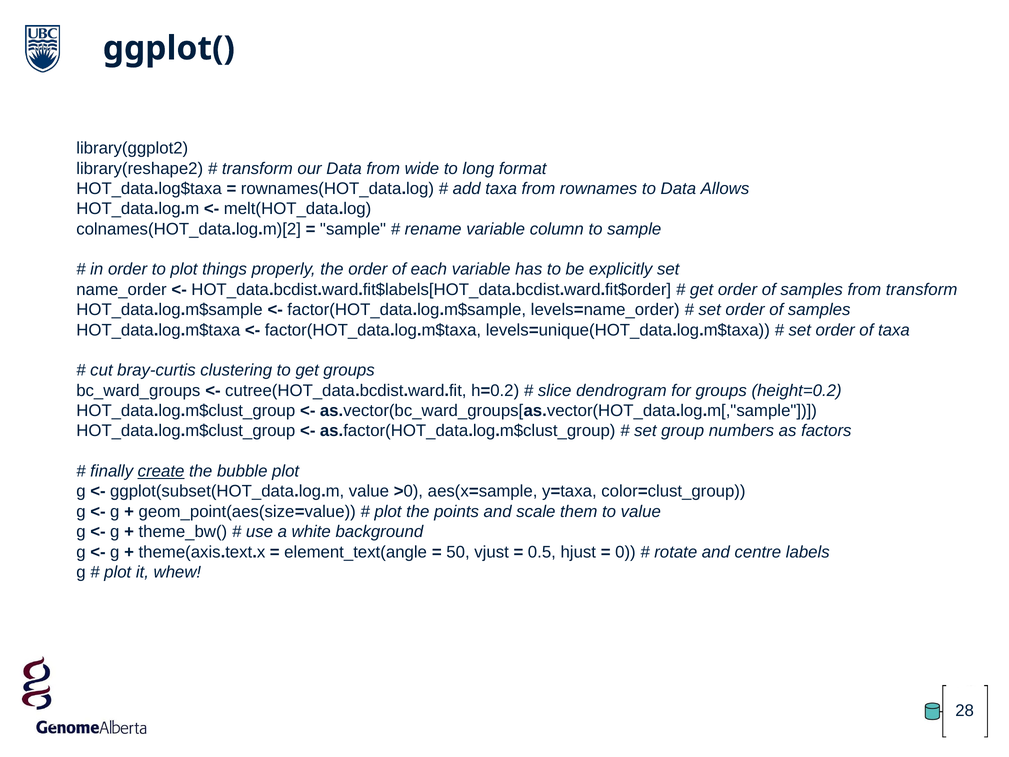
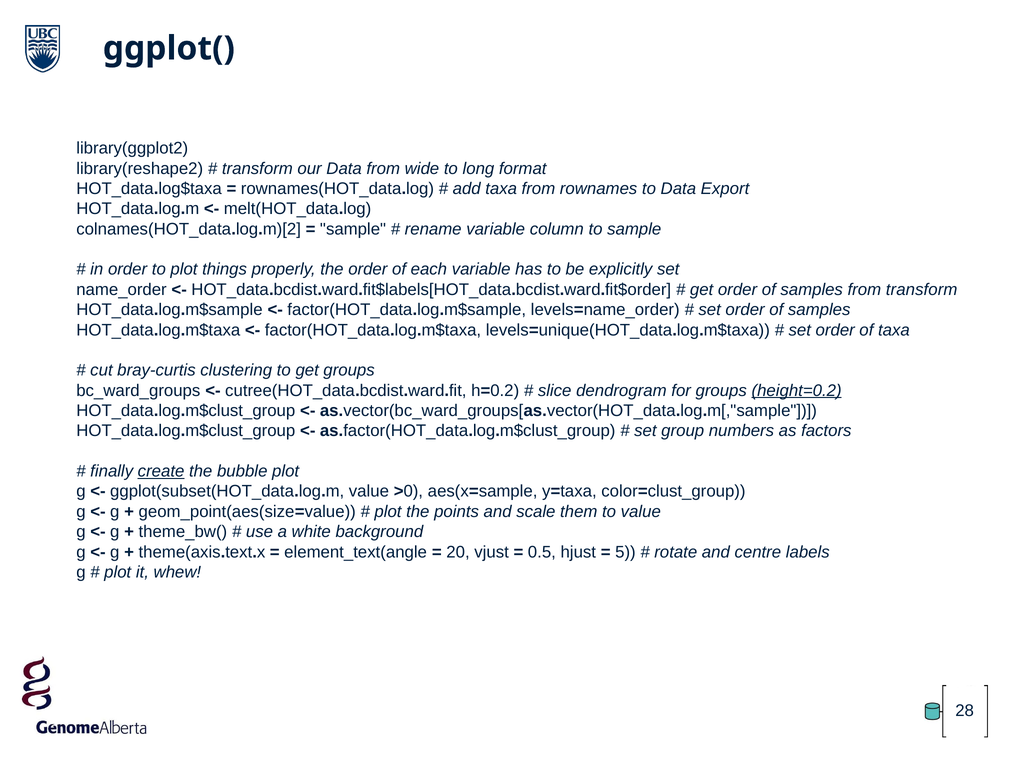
Allows: Allows -> Export
height=0.2 underline: none -> present
50: 50 -> 20
0: 0 -> 5
